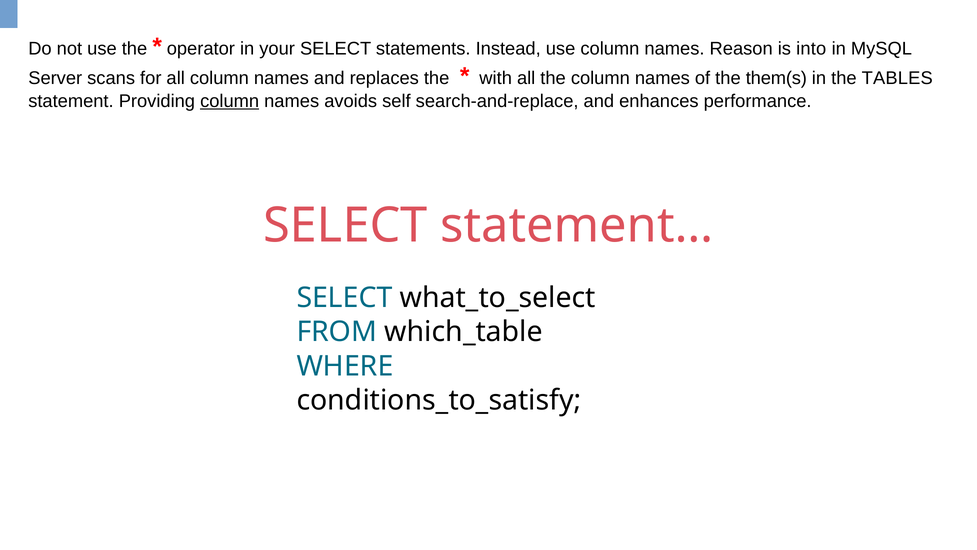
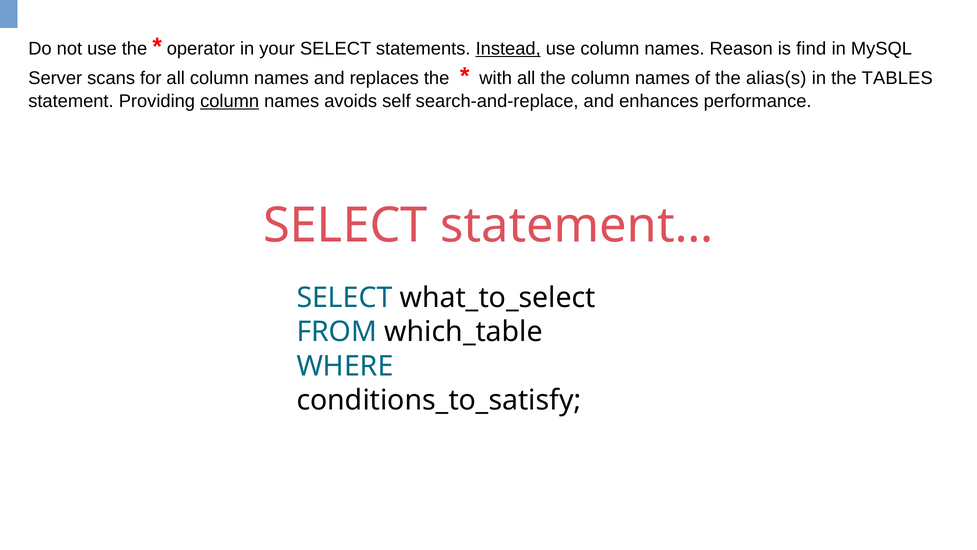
Instead underline: none -> present
into: into -> find
them(s: them(s -> alias(s
